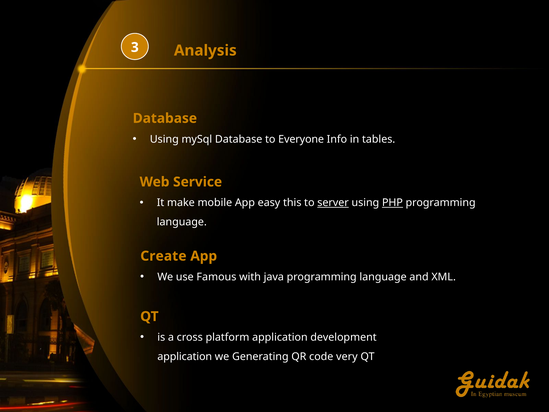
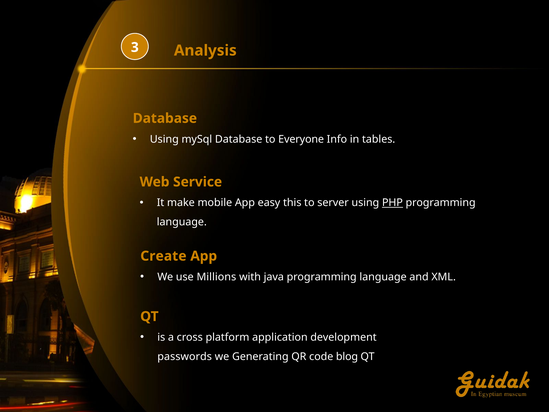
server underline: present -> none
Famous: Famous -> Millions
application at (185, 356): application -> passwords
very: very -> blog
